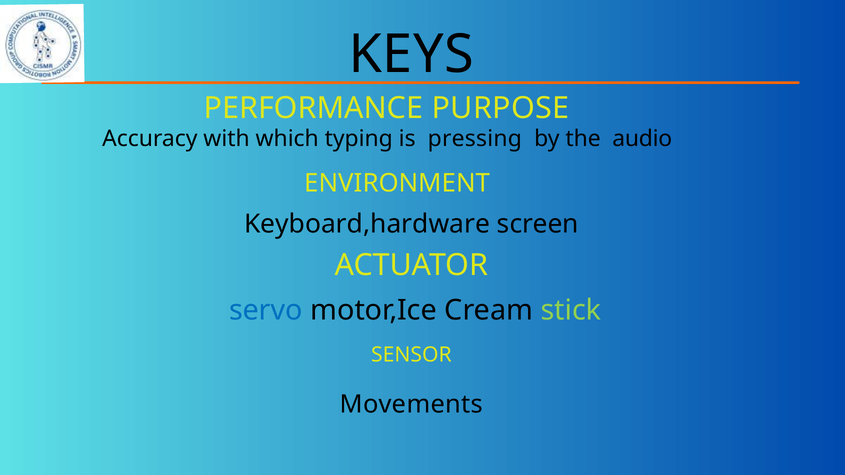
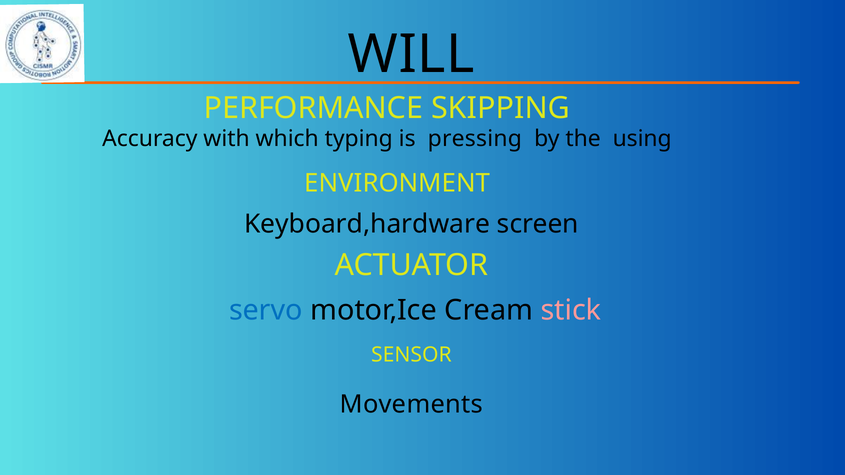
KEYS: KEYS -> WILL
PURPOSE: PURPOSE -> SKIPPING
audio: audio -> using
stick colour: light green -> pink
